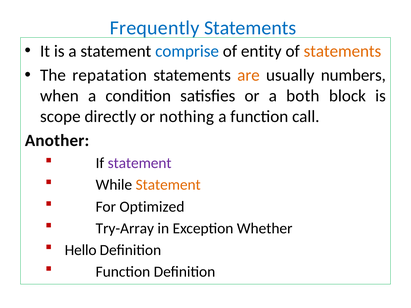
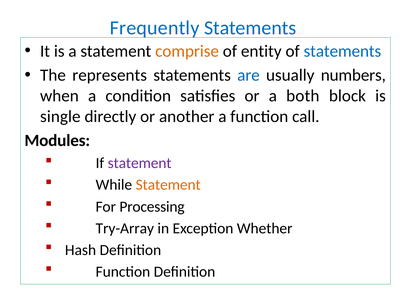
comprise colour: blue -> orange
statements at (342, 51) colour: orange -> blue
repatation: repatation -> represents
are colour: orange -> blue
scope: scope -> single
nothing: nothing -> another
Another: Another -> Modules
Optimized: Optimized -> Processing
Hello: Hello -> Hash
